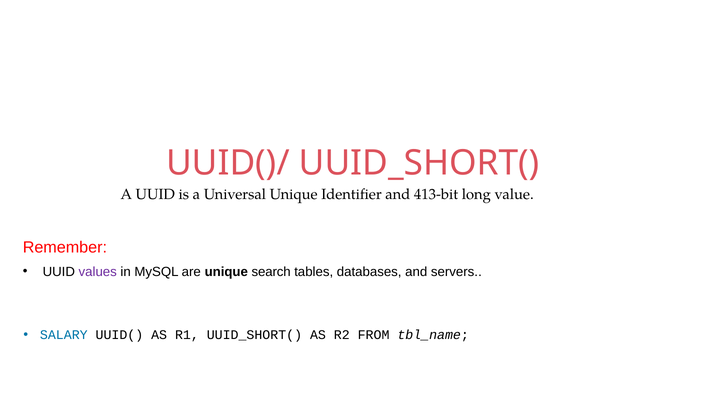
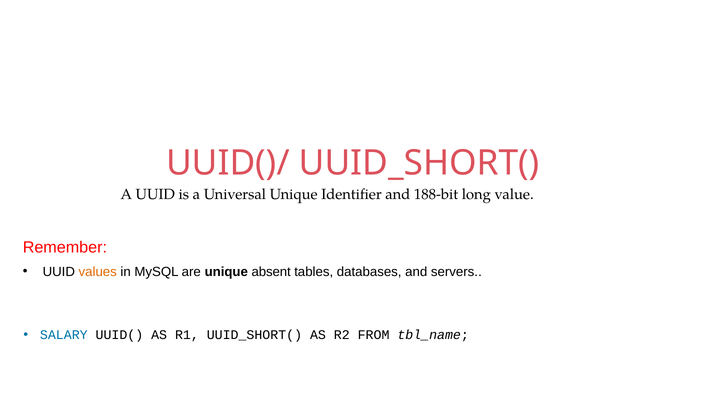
413-bit: 413-bit -> 188-bit
values colour: purple -> orange
search: search -> absent
